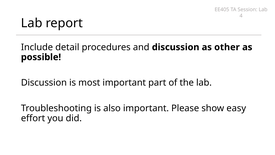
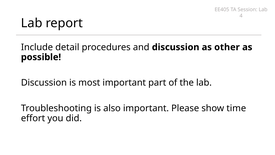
easy: easy -> time
